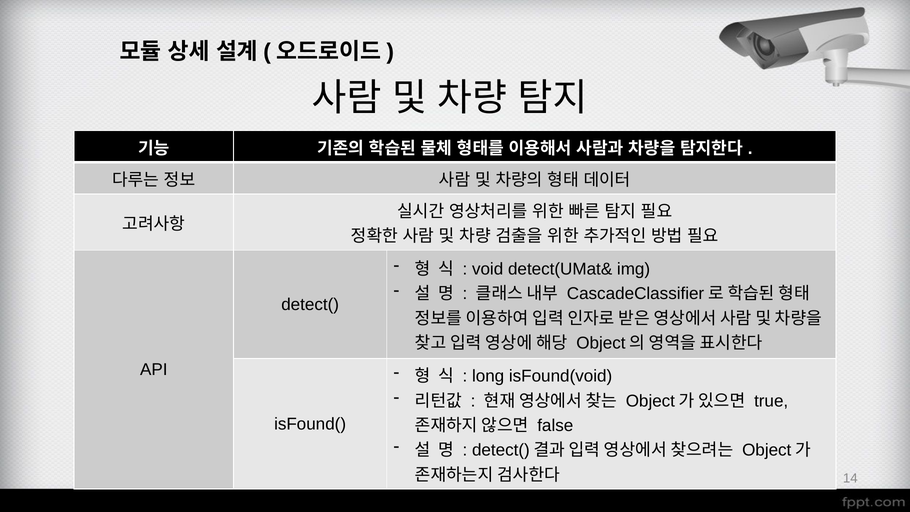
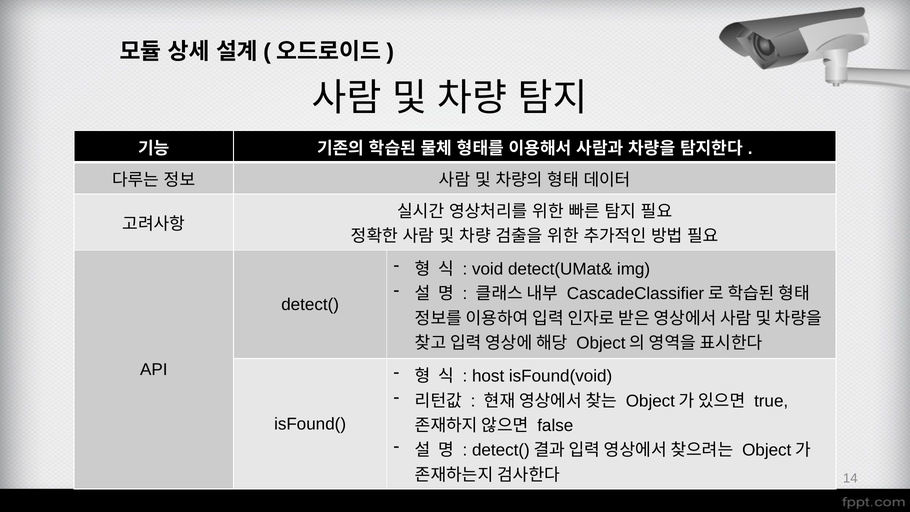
long: long -> host
